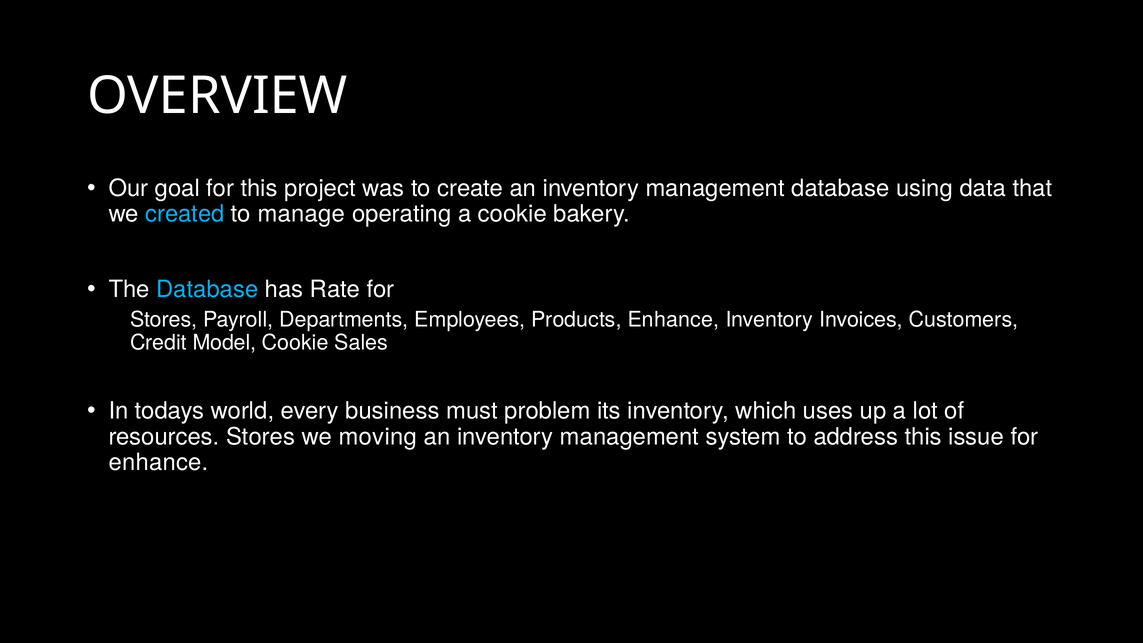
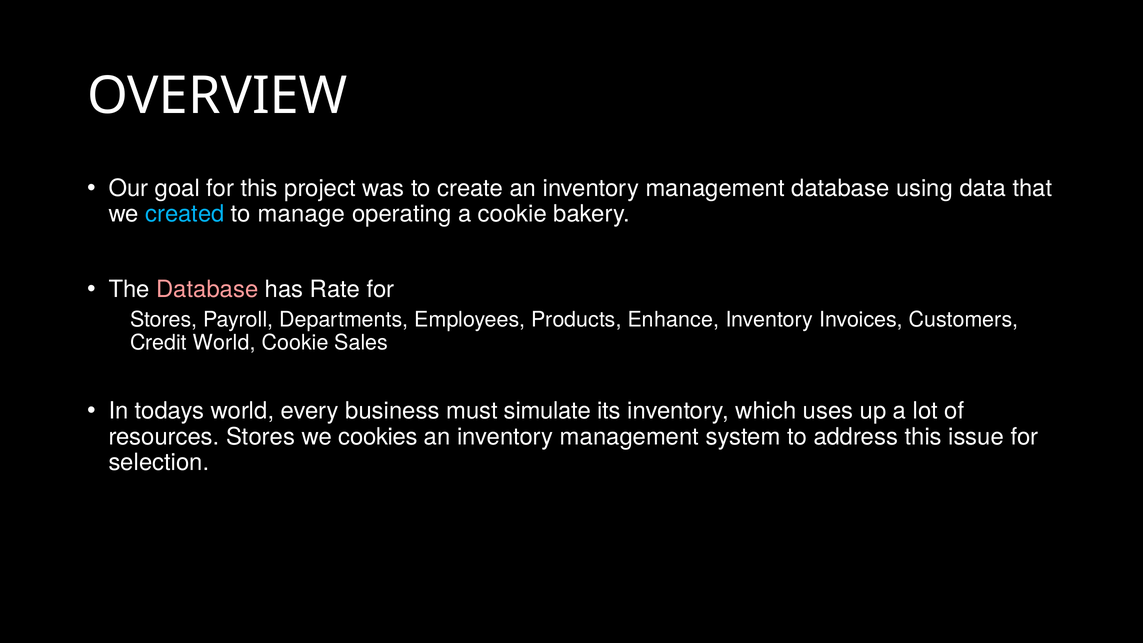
Database at (207, 289) colour: light blue -> pink
Credit Model: Model -> World
problem: problem -> simulate
moving: moving -> cookies
enhance at (159, 462): enhance -> selection
